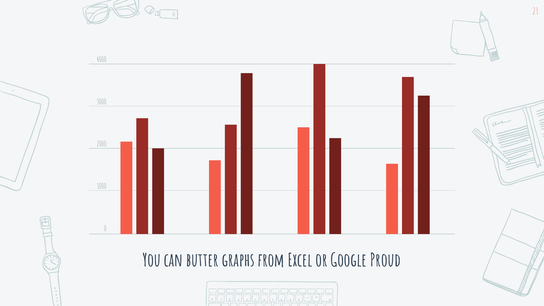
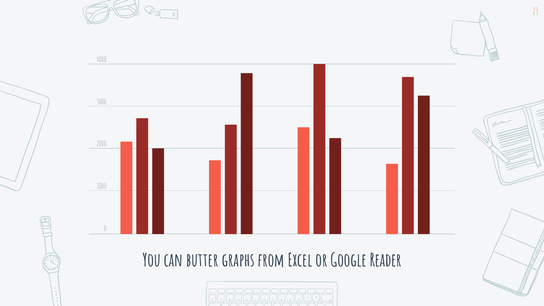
Proud: Proud -> Reader
